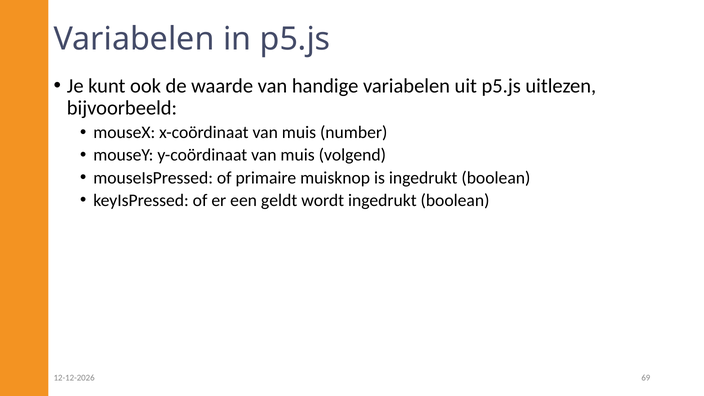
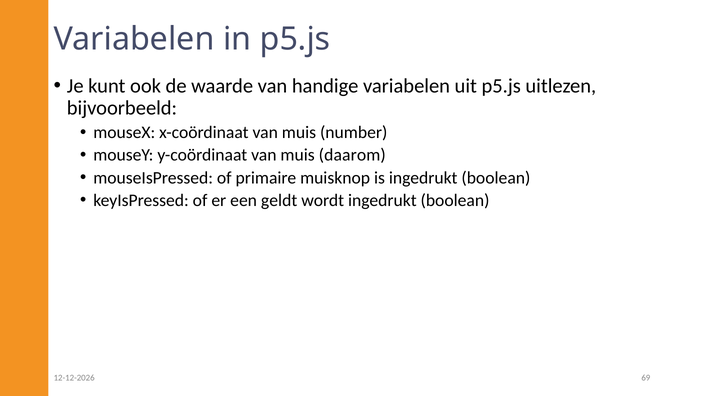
volgend: volgend -> daarom
